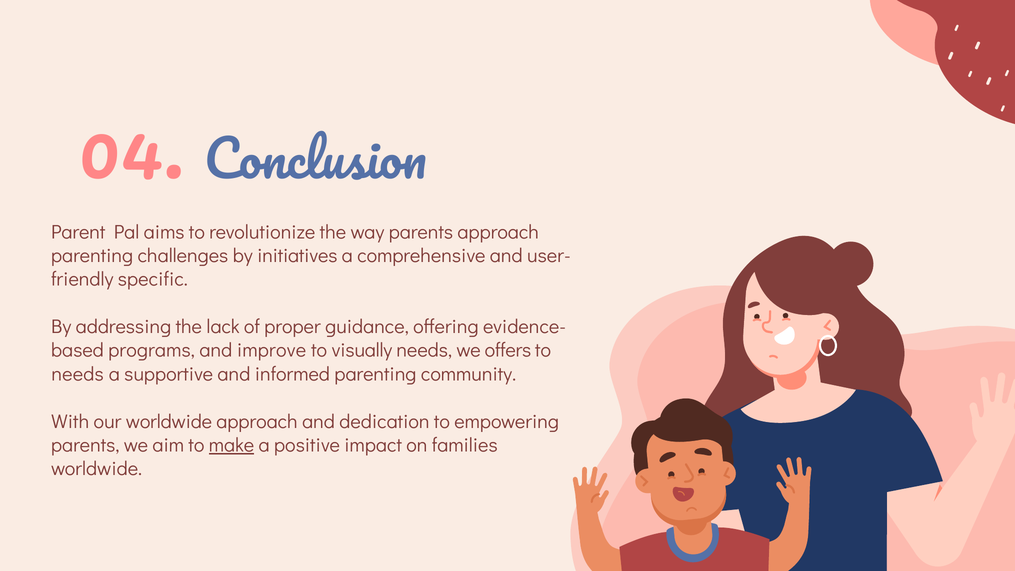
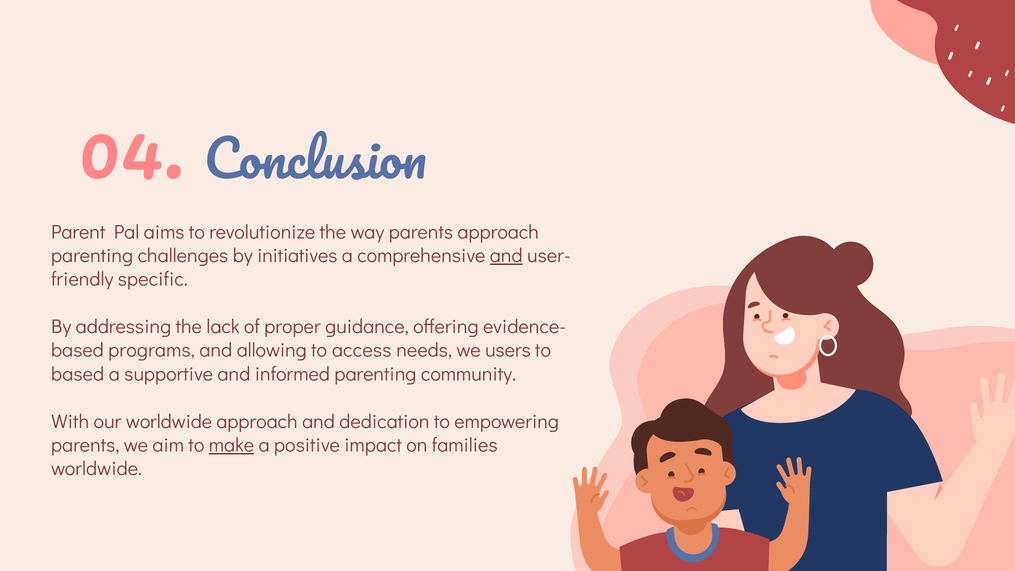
and at (506, 256) underline: none -> present
improve: improve -> allowing
visually: visually -> access
offers: offers -> users
needs at (78, 374): needs -> based
